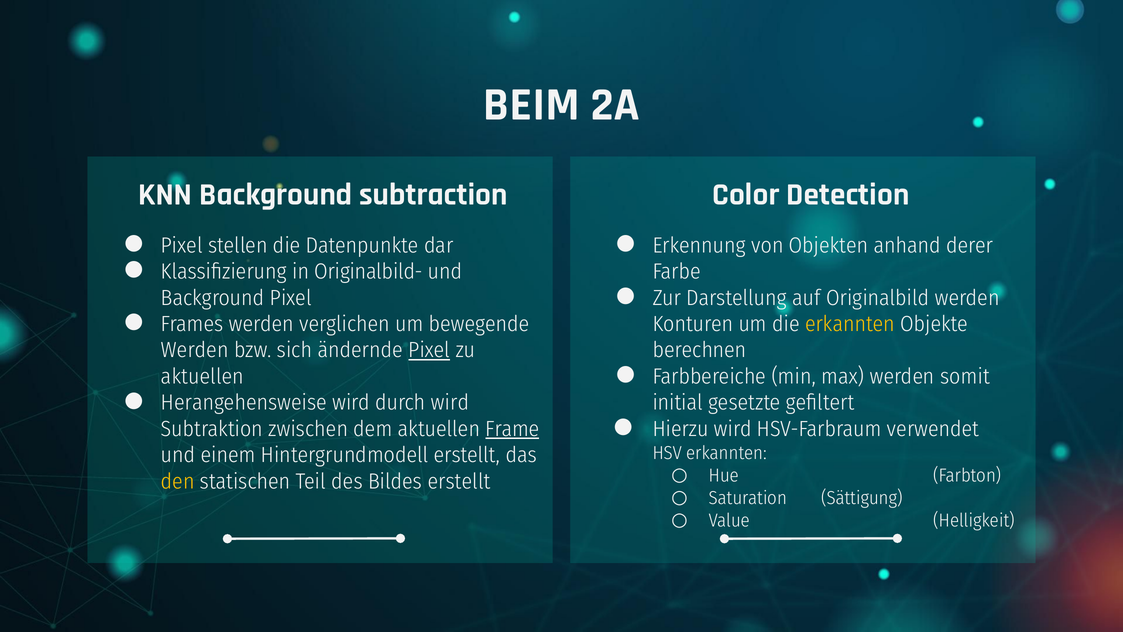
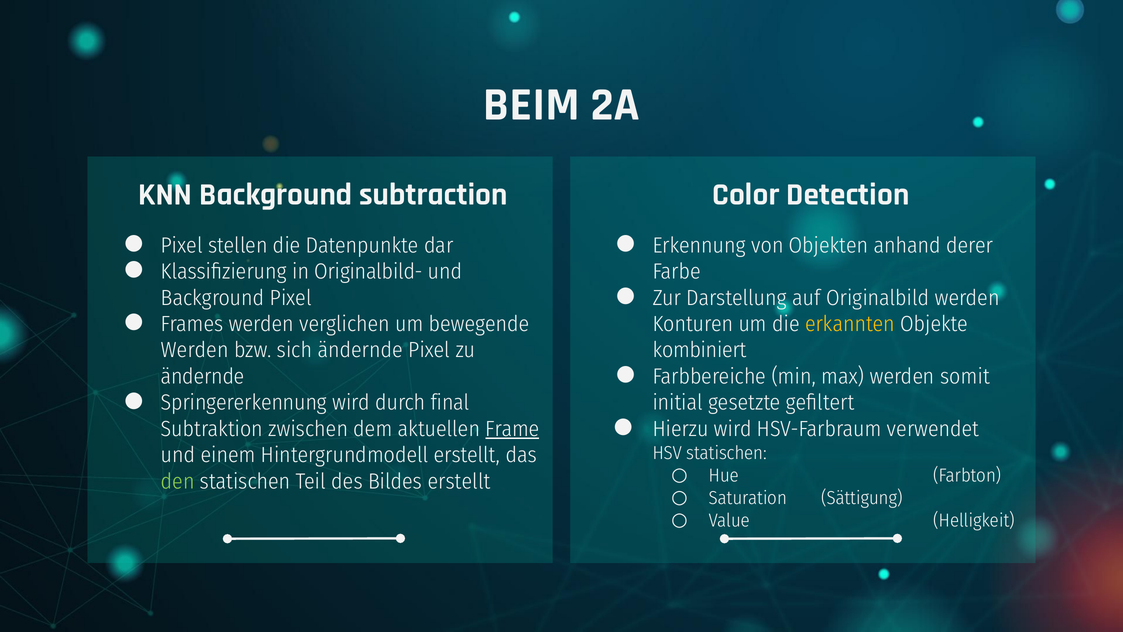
Pixel at (429, 350) underline: present -> none
berechnen: berechnen -> kombiniert
aktuellen at (202, 376): aktuellen -> ändernde
Herangehensweise: Herangehensweise -> Springererkennung
durch wird: wird -> final
HSV erkannten: erkannten -> statischen
den colour: yellow -> light green
